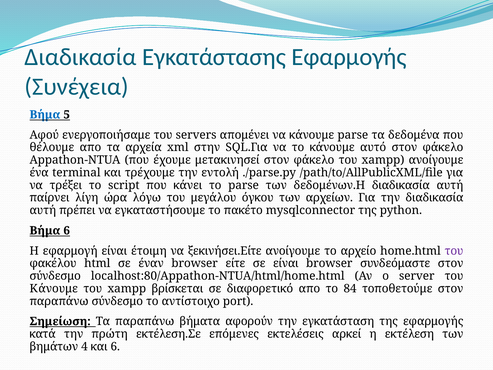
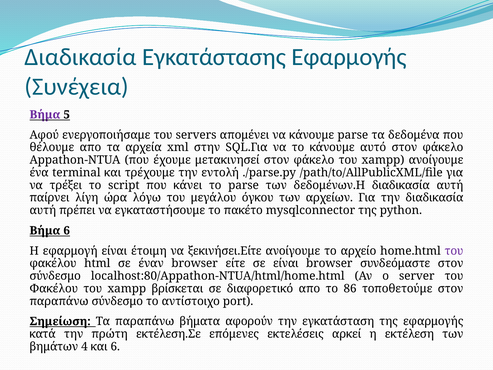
Βήμα at (45, 115) colour: blue -> purple
Κάνουμε at (54, 288): Κάνουμε -> Φακέλου
84: 84 -> 86
